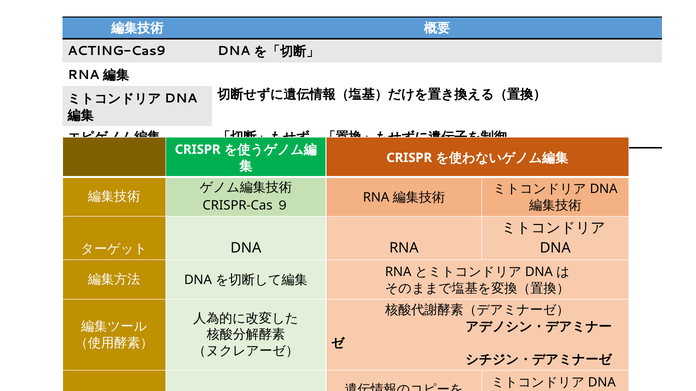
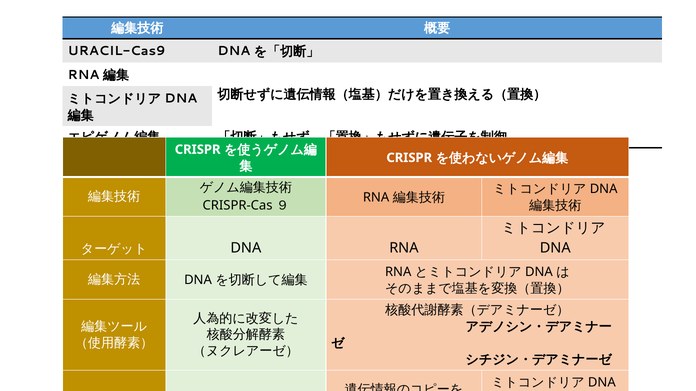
ACTING-Cas9: ACTING-Cas9 -> URACIL-Cas9
